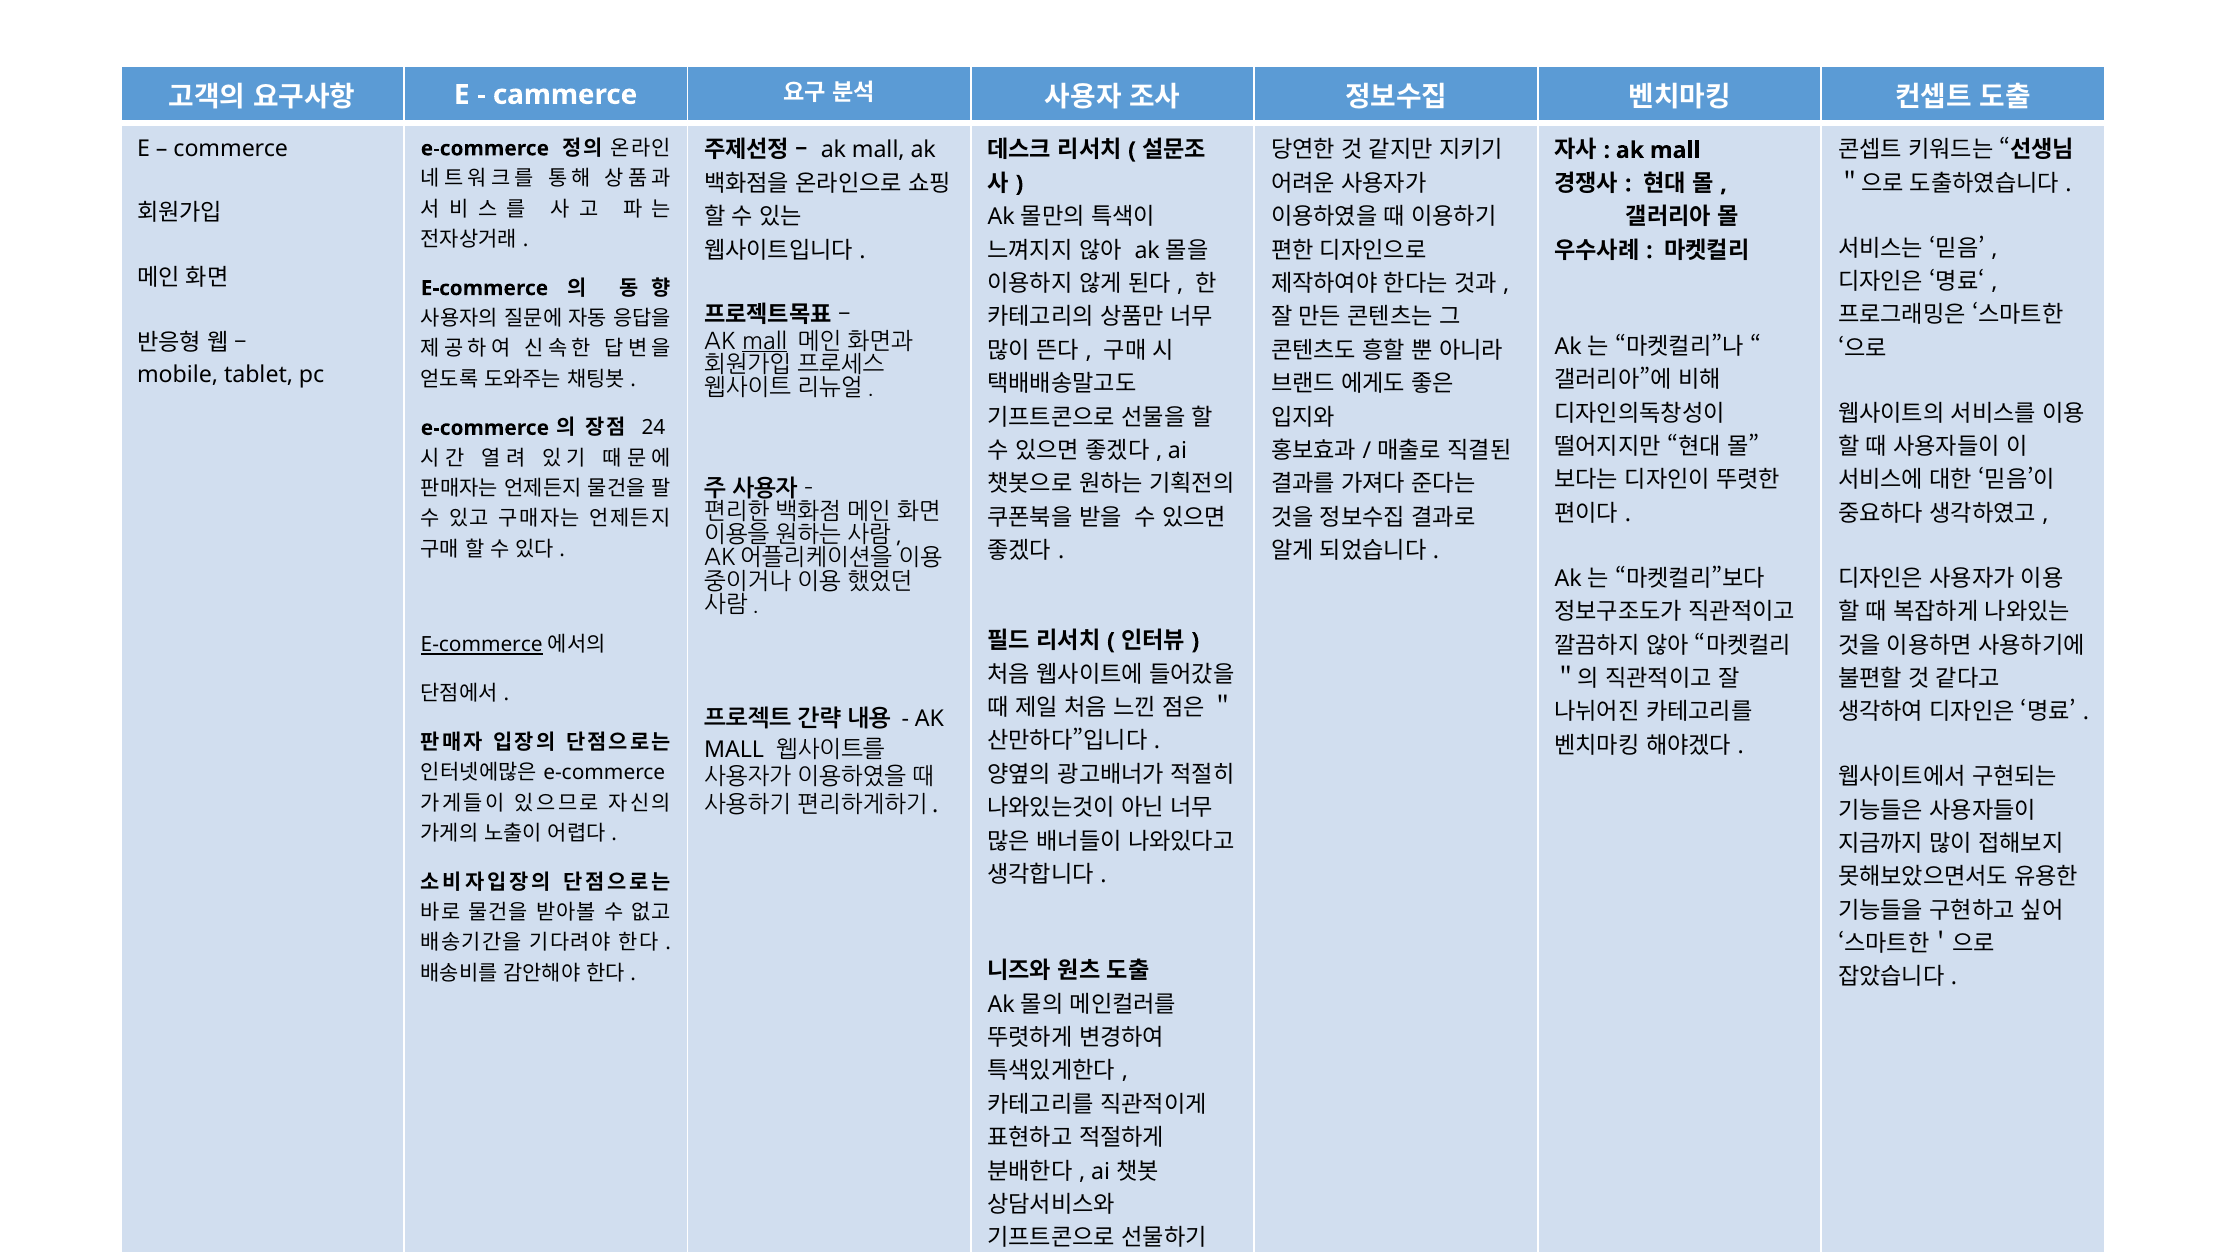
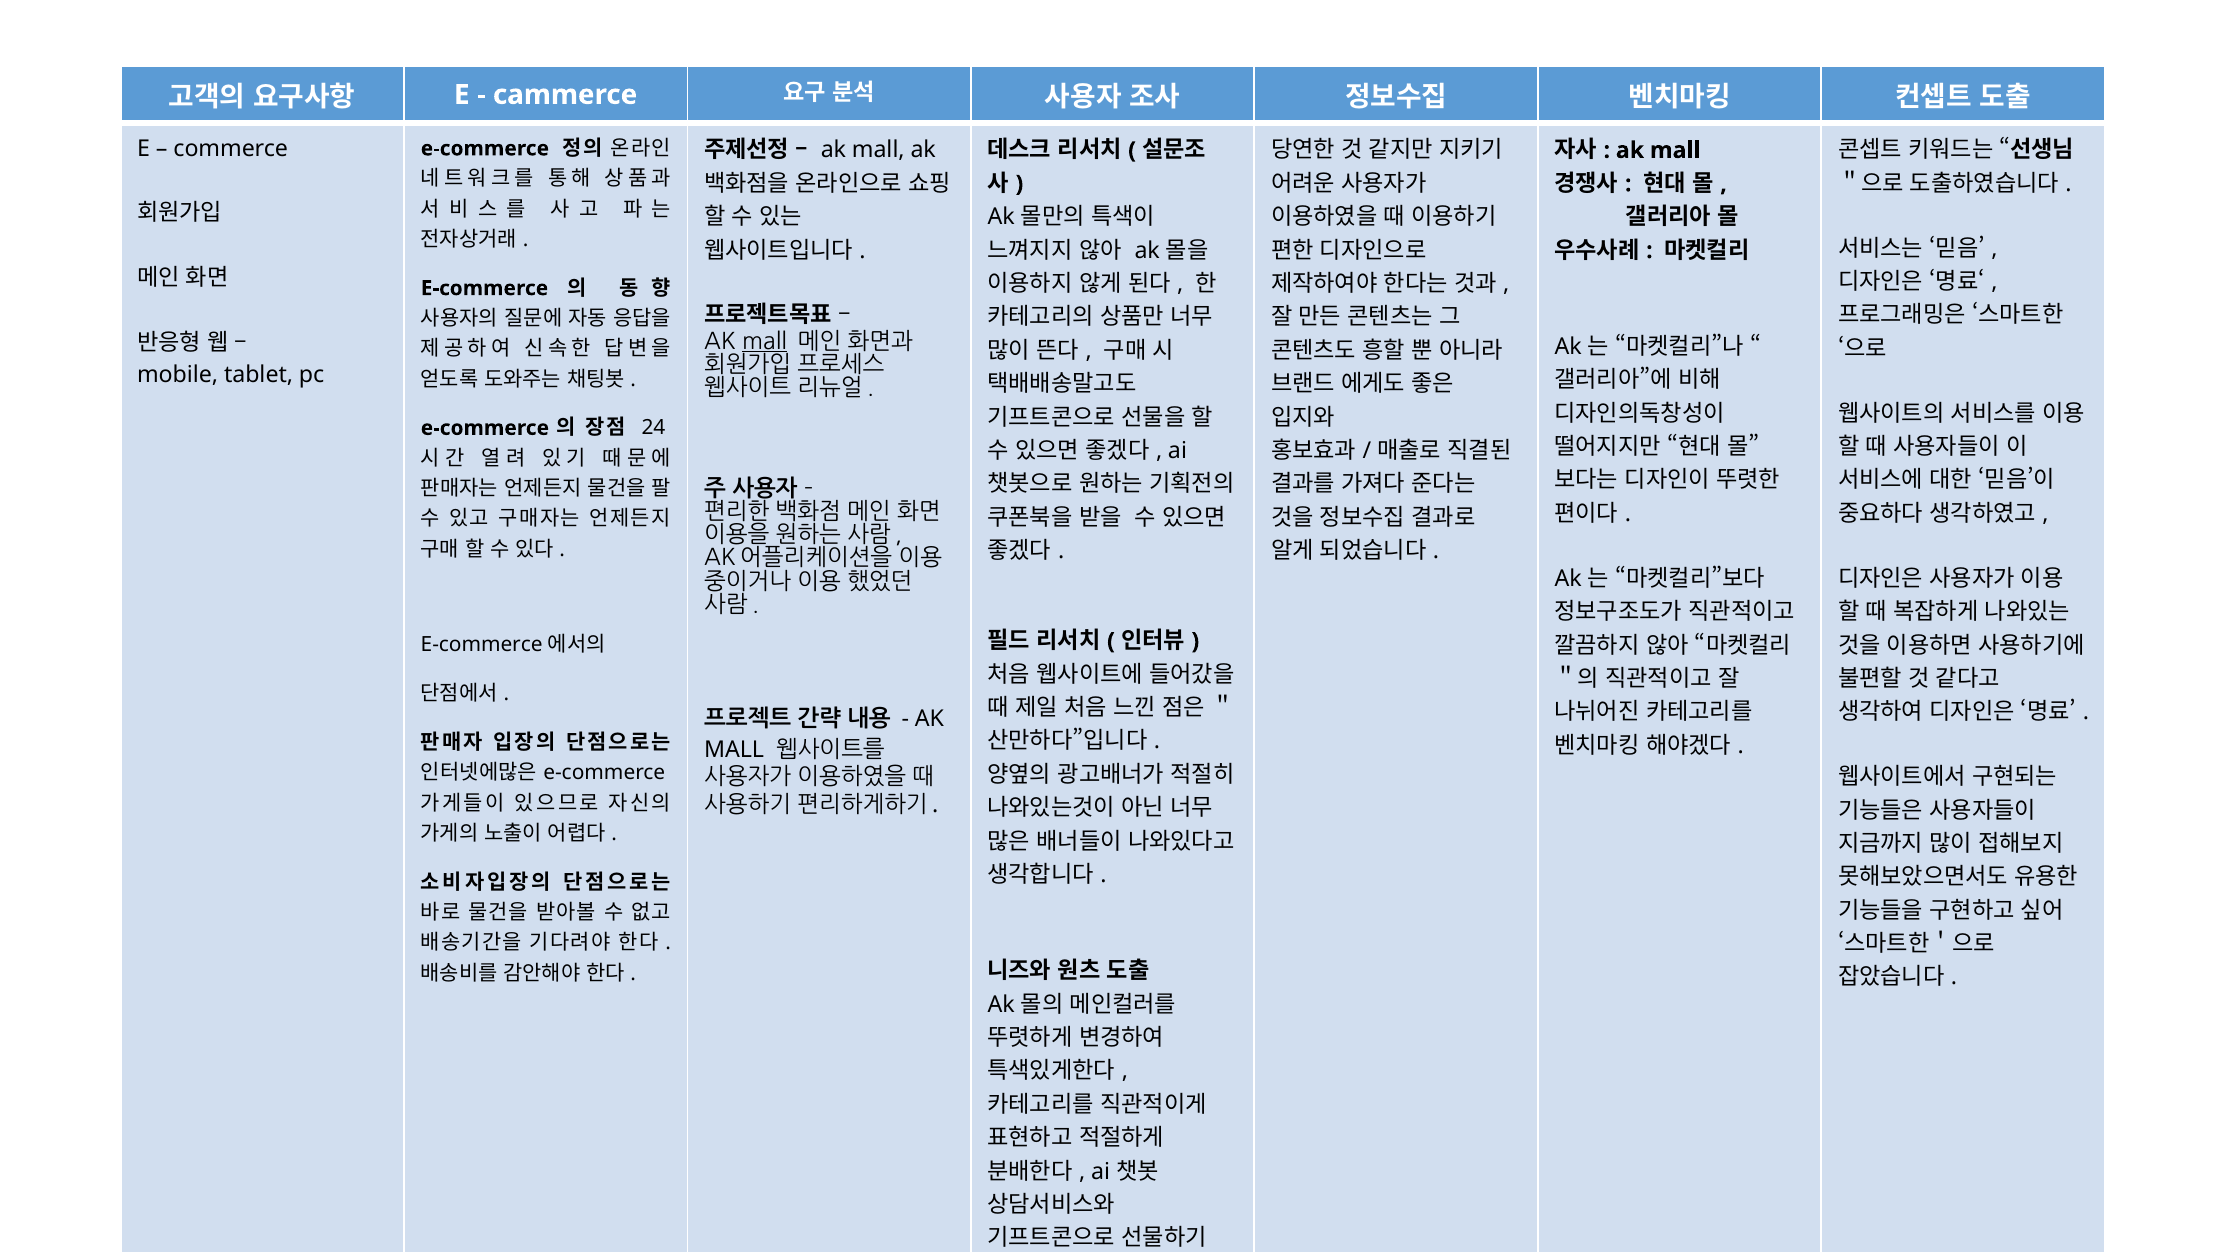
E-commerce at (482, 645) underline: present -> none
